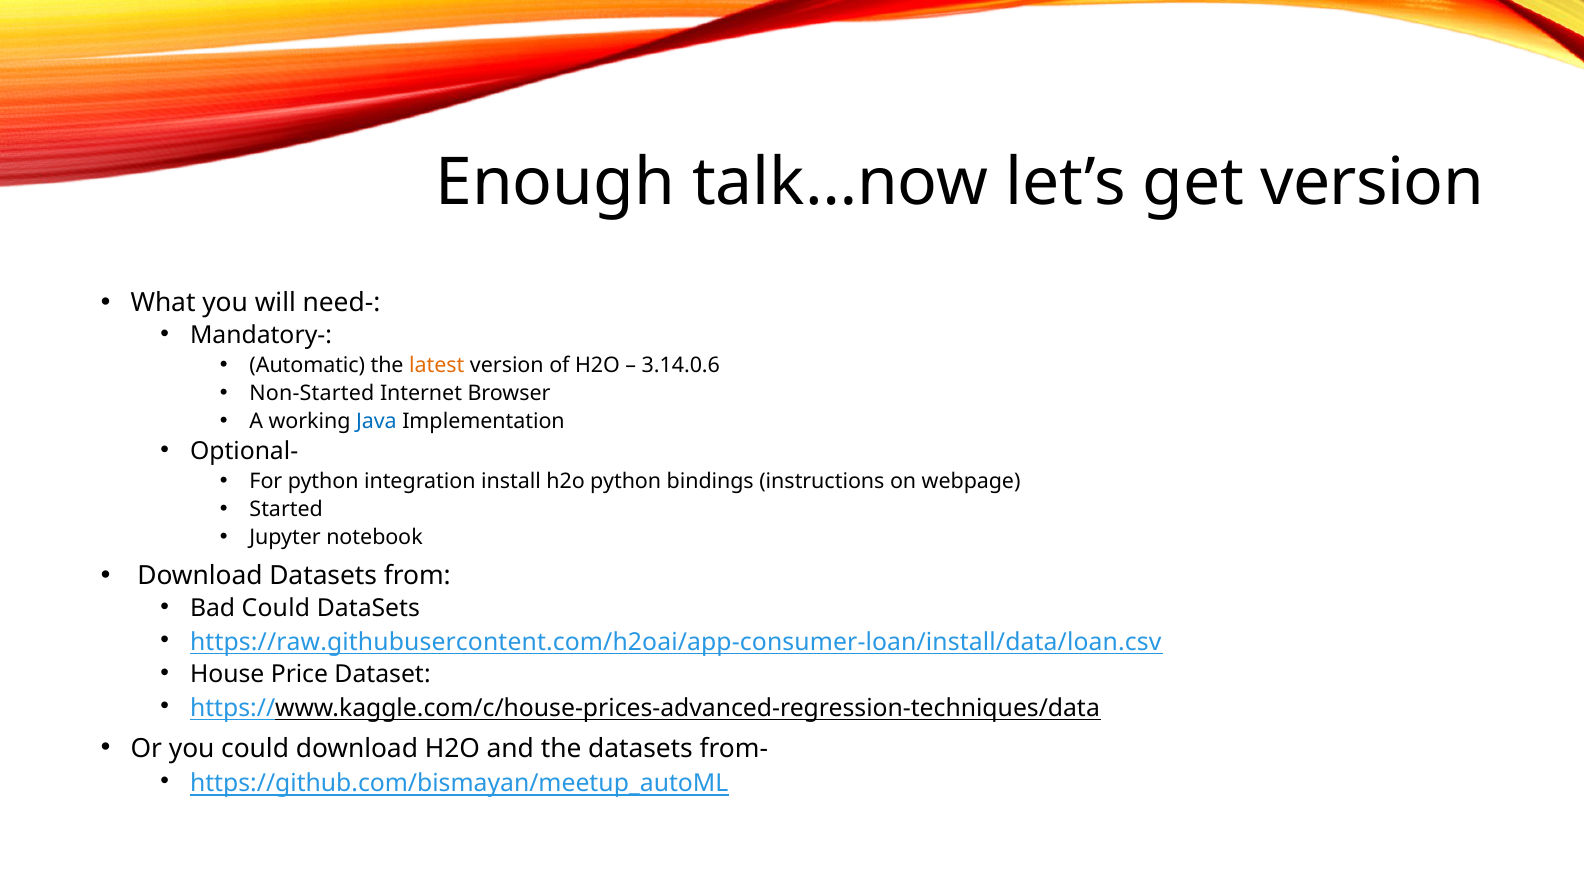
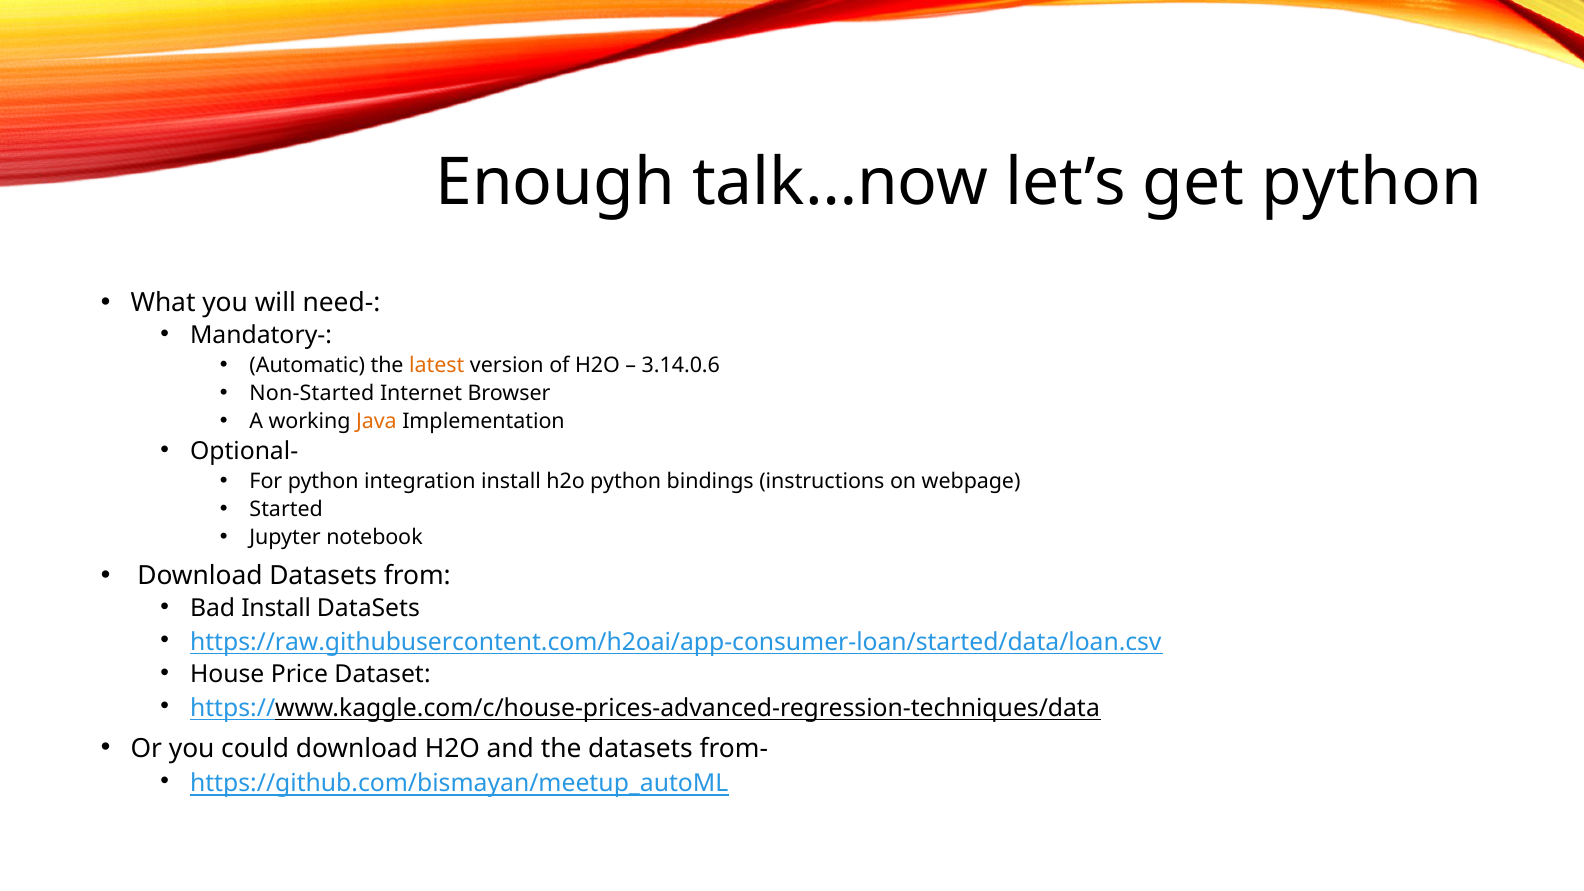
get version: version -> python
Java colour: blue -> orange
Bad Could: Could -> Install
https://raw.githubusercontent.com/h2oai/app-consumer-loan/install/data/loan.csv: https://raw.githubusercontent.com/h2oai/app-consumer-loan/install/data/loan.csv -> https://raw.githubusercontent.com/h2oai/app-consumer-loan/started/data/loan.csv
